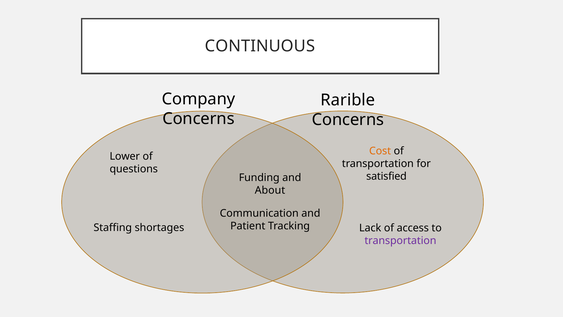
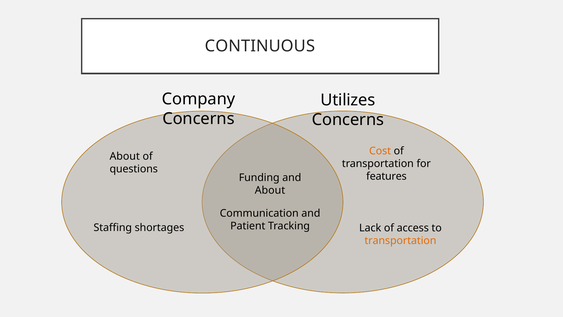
Rarible: Rarible -> Utilizes
Lower at (125, 156): Lower -> About
satisfied: satisfied -> features
transportation at (400, 240) colour: purple -> orange
